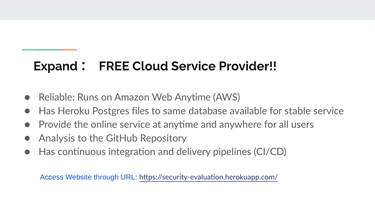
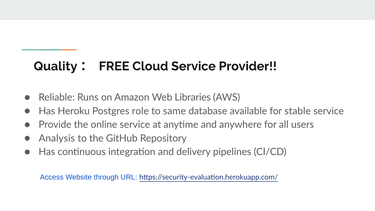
Expand: Expand -> Quality
Web Anytime: Anytime -> Libraries
files: files -> role
